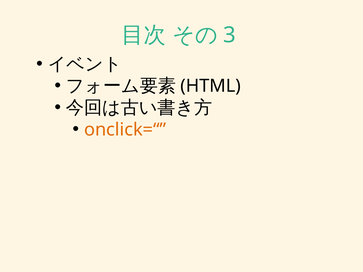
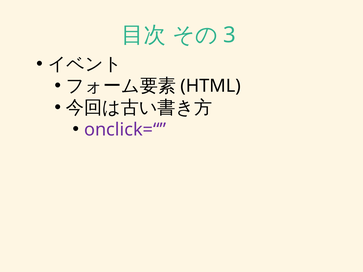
onclick=“ colour: orange -> purple
